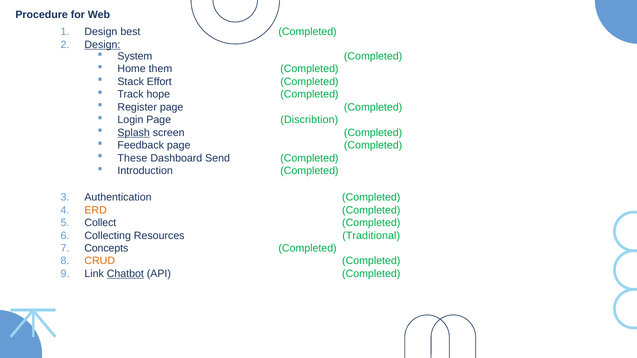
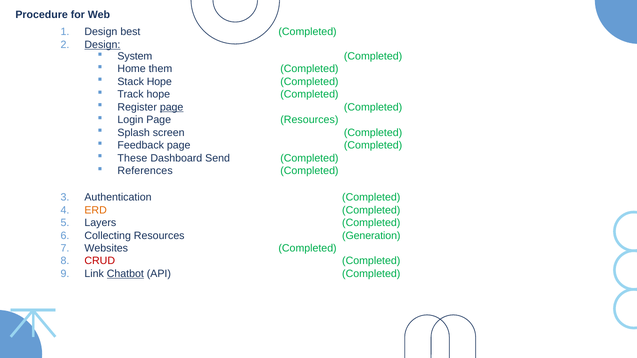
Stack Effort: Effort -> Hope
page at (172, 107) underline: none -> present
Page Discribtion: Discribtion -> Resources
Splash underline: present -> none
Introduction: Introduction -> References
Collect: Collect -> Layers
Traditional: Traditional -> Generation
Concepts: Concepts -> Websites
CRUD colour: orange -> red
